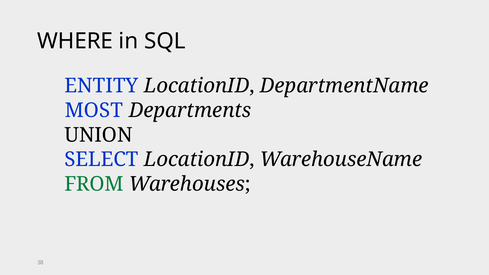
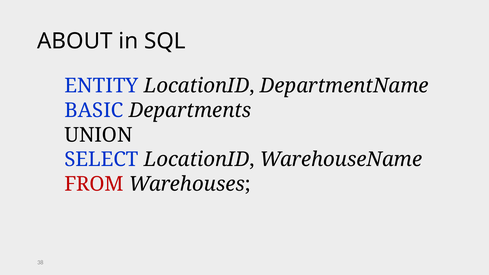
WHERE: WHERE -> ABOUT
MOST: MOST -> BASIC
FROM colour: green -> red
